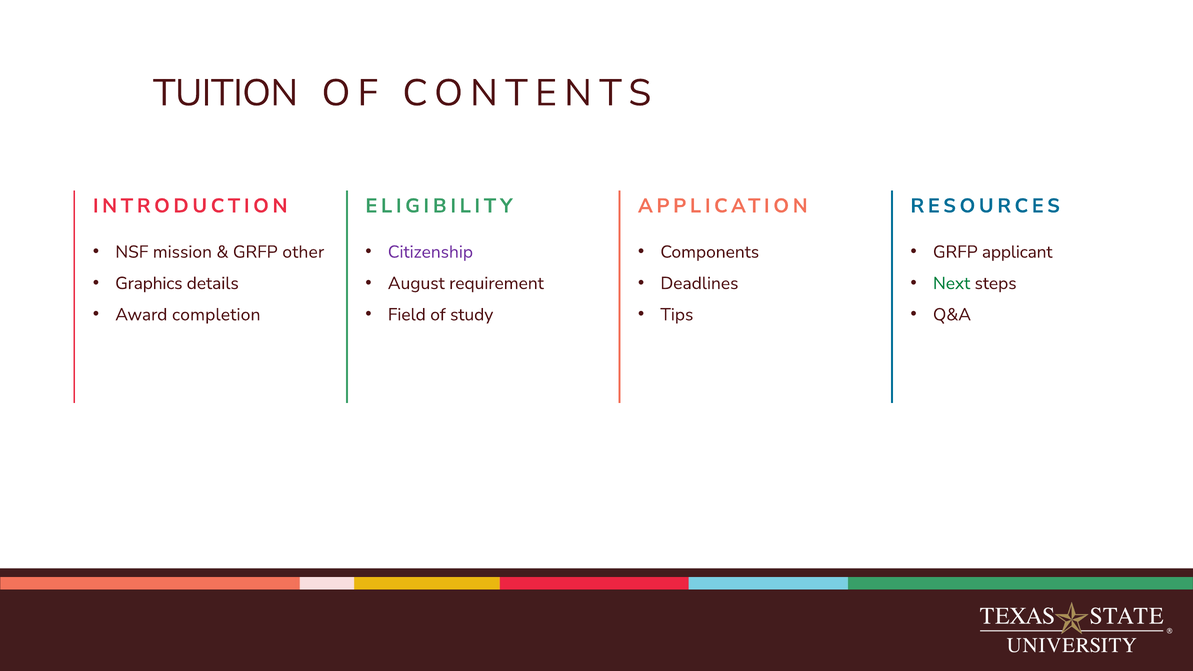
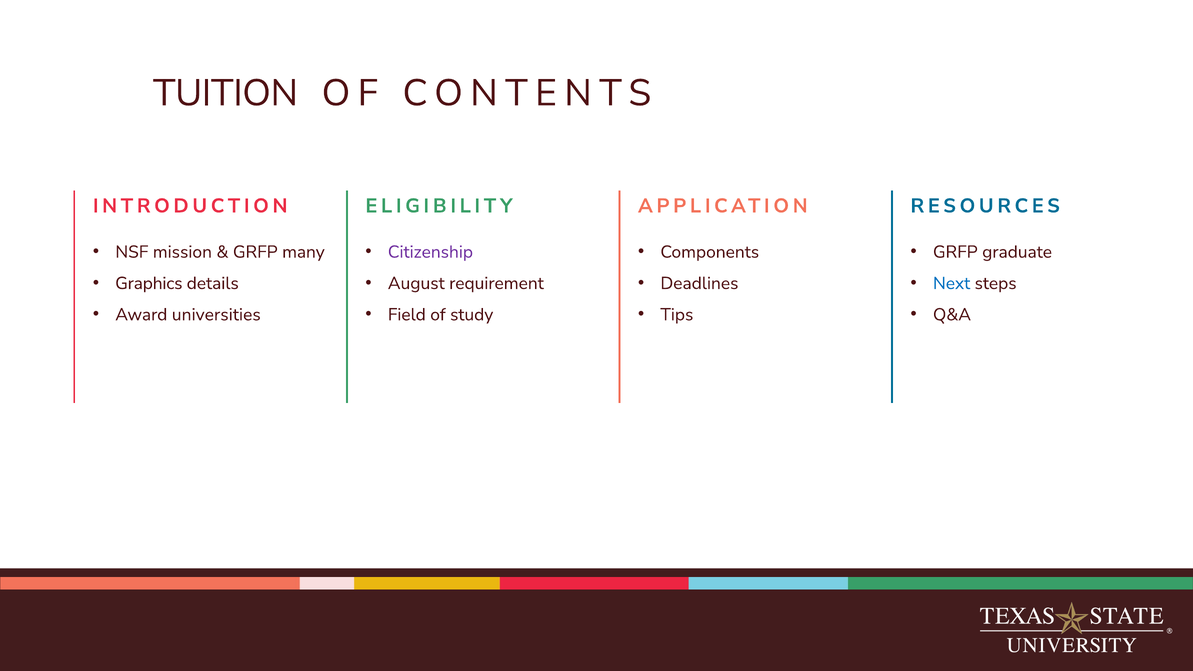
other: other -> many
applicant: applicant -> graduate
Next colour: green -> blue
completion: completion -> universities
